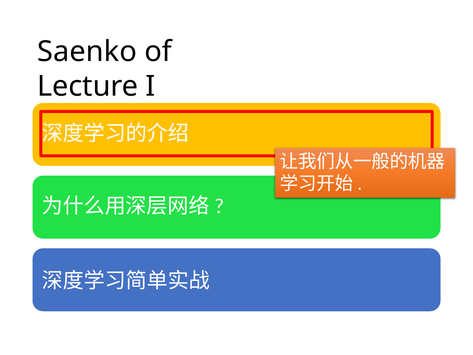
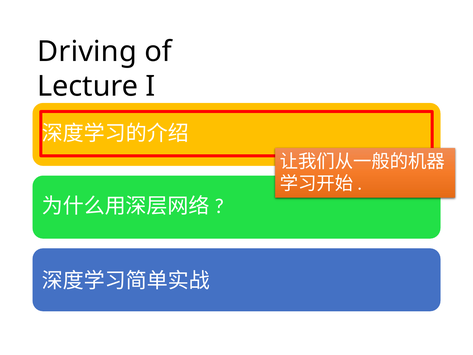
Saenko: Saenko -> Driving
